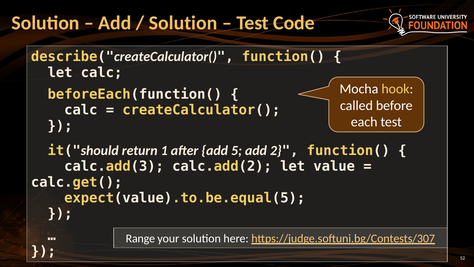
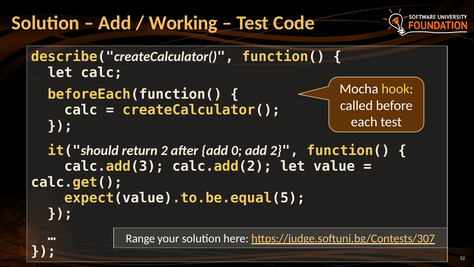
Solution at (183, 23): Solution -> Working
return 1: 1 -> 2
5: 5 -> 0
